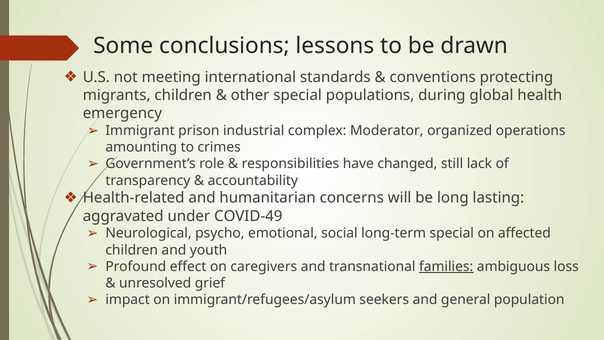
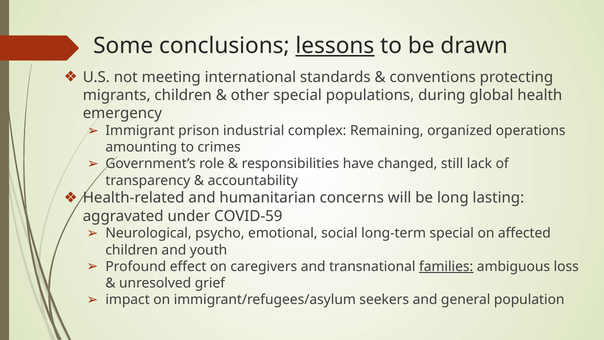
lessons underline: none -> present
Moderator: Moderator -> Remaining
COVID-49: COVID-49 -> COVID-59
